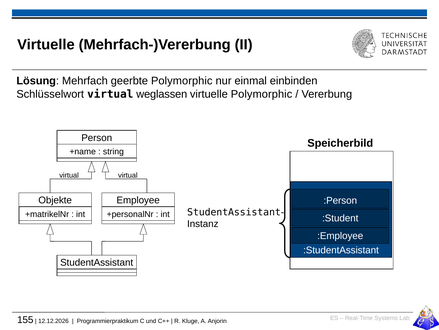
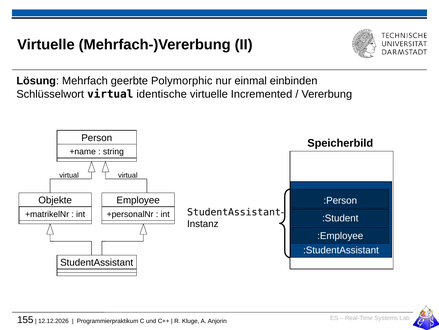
weglassen: weglassen -> identische
virtuelle Polymorphic: Polymorphic -> Incremented
